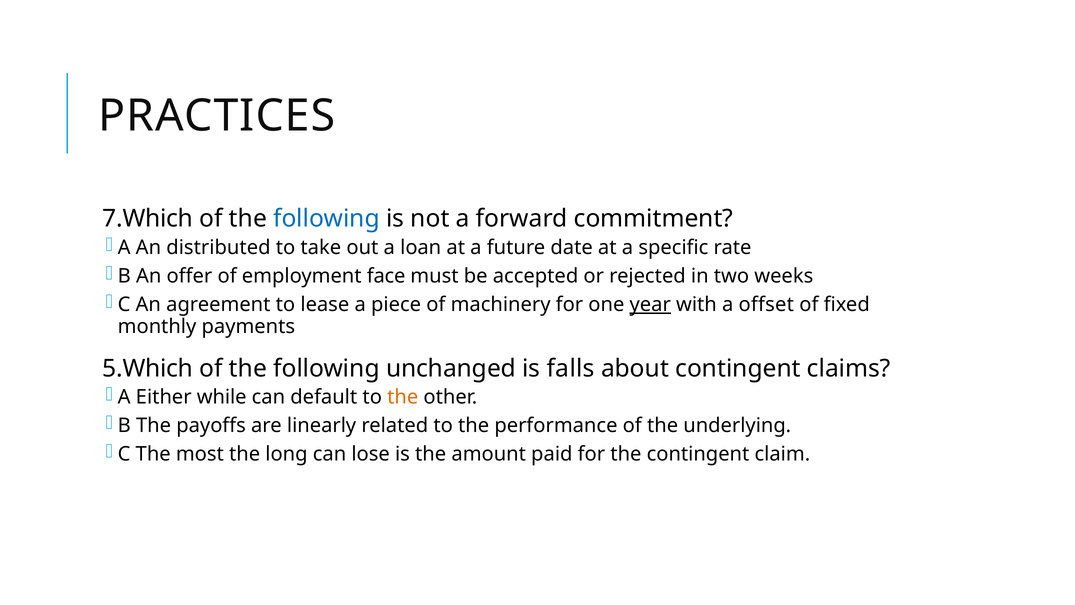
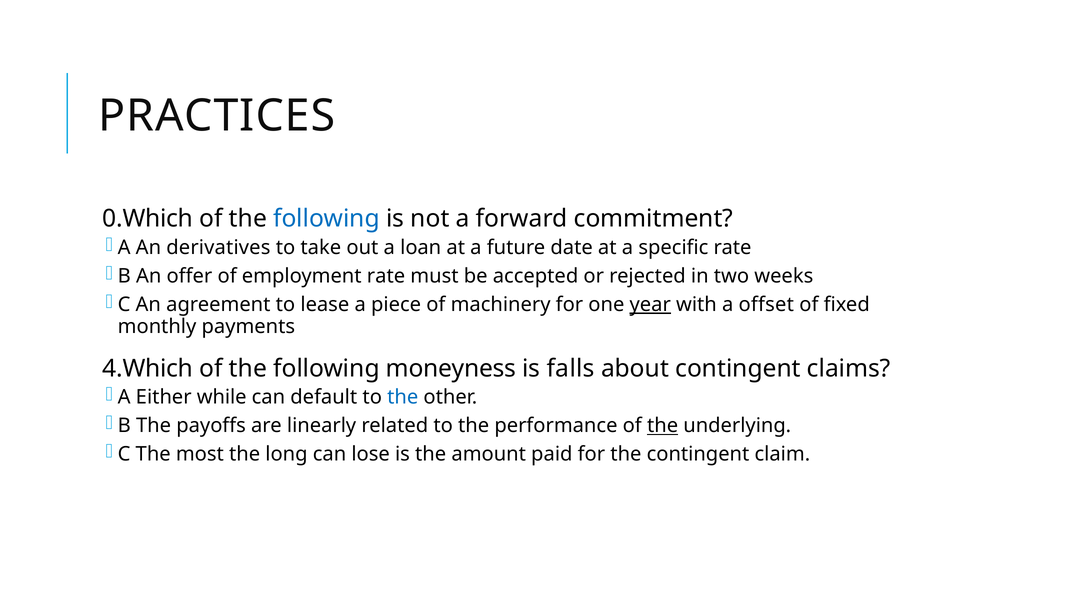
7.Which: 7.Which -> 0.Which
distributed: distributed -> derivatives
employment face: face -> rate
5.Which: 5.Which -> 4.Which
unchanged: unchanged -> moneyness
the at (403, 397) colour: orange -> blue
the at (663, 425) underline: none -> present
